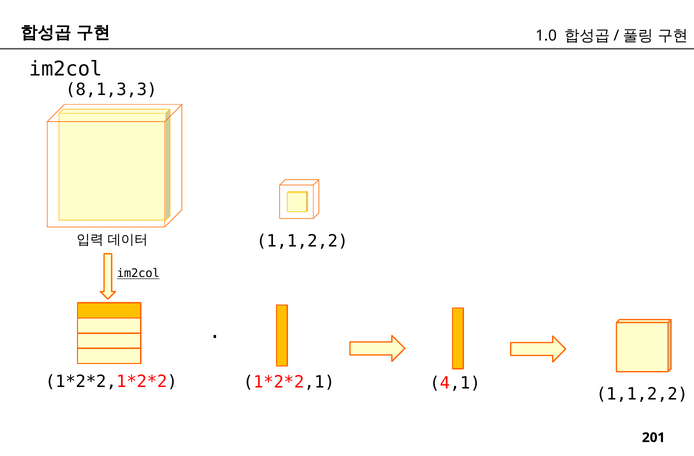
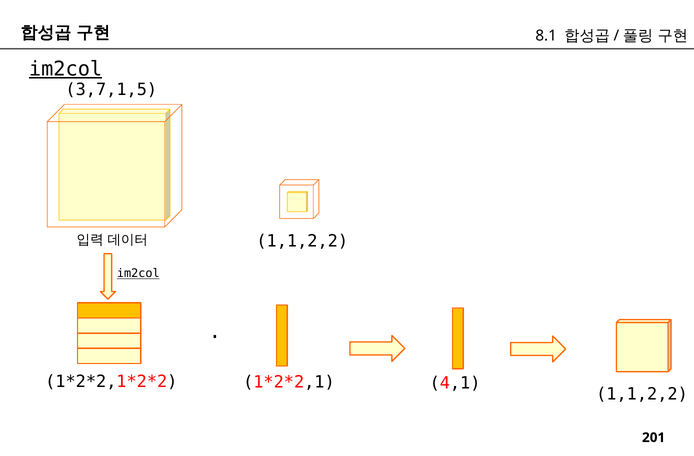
1.0: 1.0 -> 8.1
im2col at (66, 69) underline: none -> present
8,1,3,3: 8,1,3,3 -> 3,7,1,5
